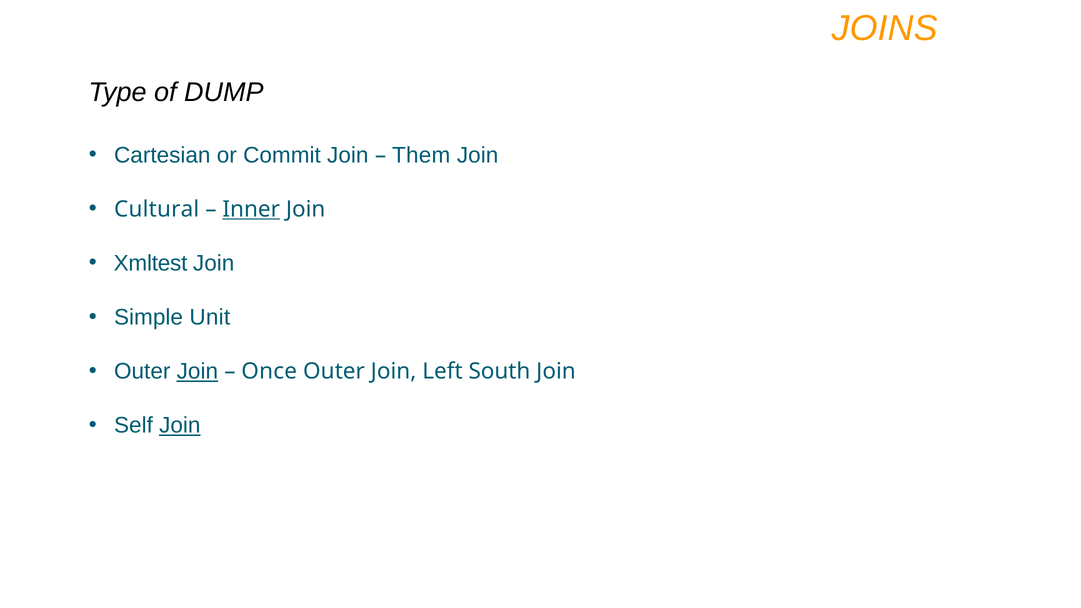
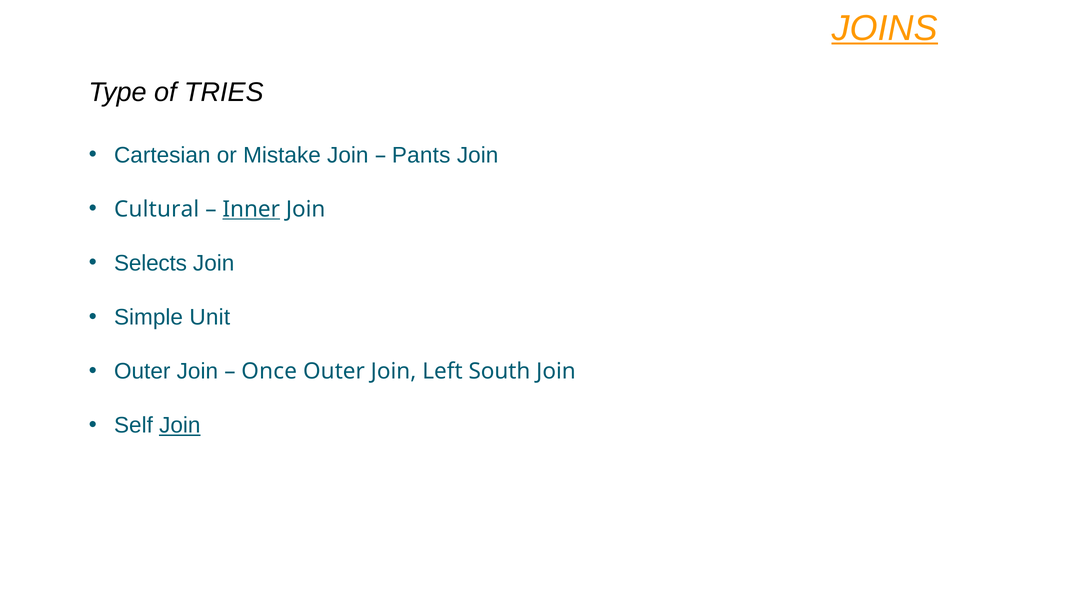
JOINS underline: none -> present
DUMP: DUMP -> TRIES
Commit: Commit -> Mistake
Them: Them -> Pants
Xmltest: Xmltest -> Selects
Join at (197, 372) underline: present -> none
